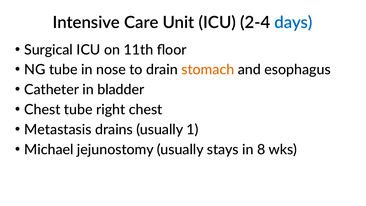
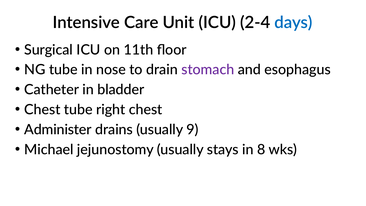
stomach colour: orange -> purple
Metastasis: Metastasis -> Administer
1: 1 -> 9
